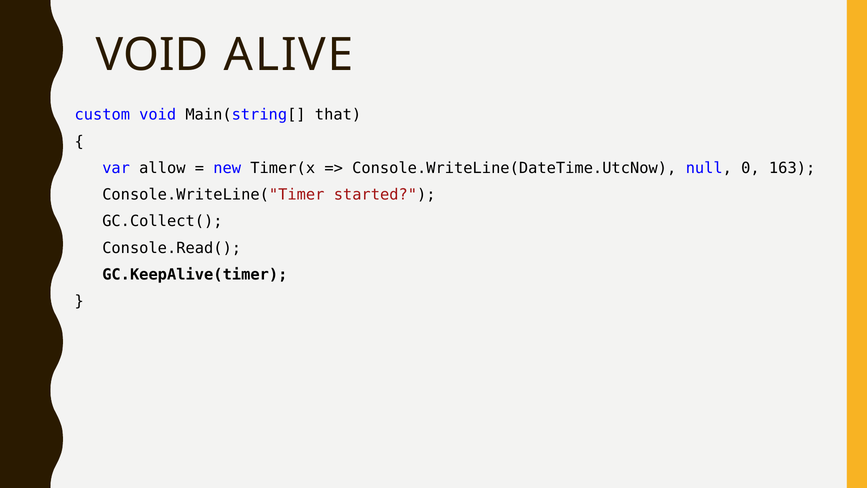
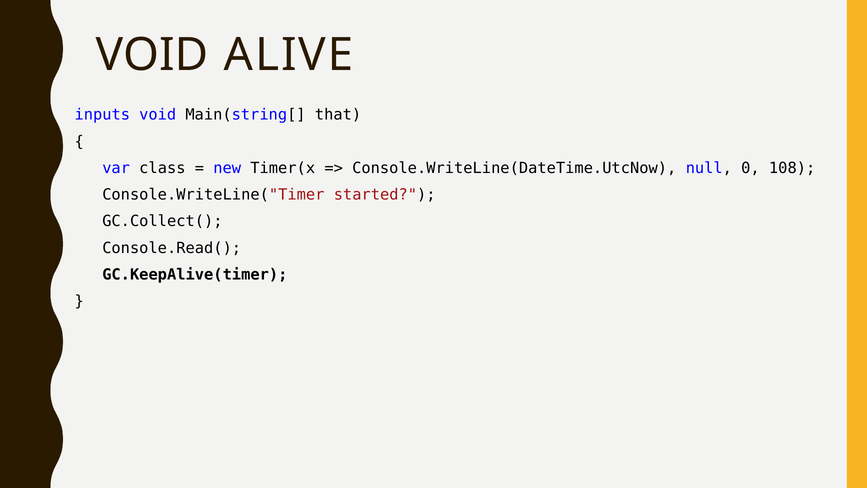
custom: custom -> inputs
allow: allow -> class
163: 163 -> 108
